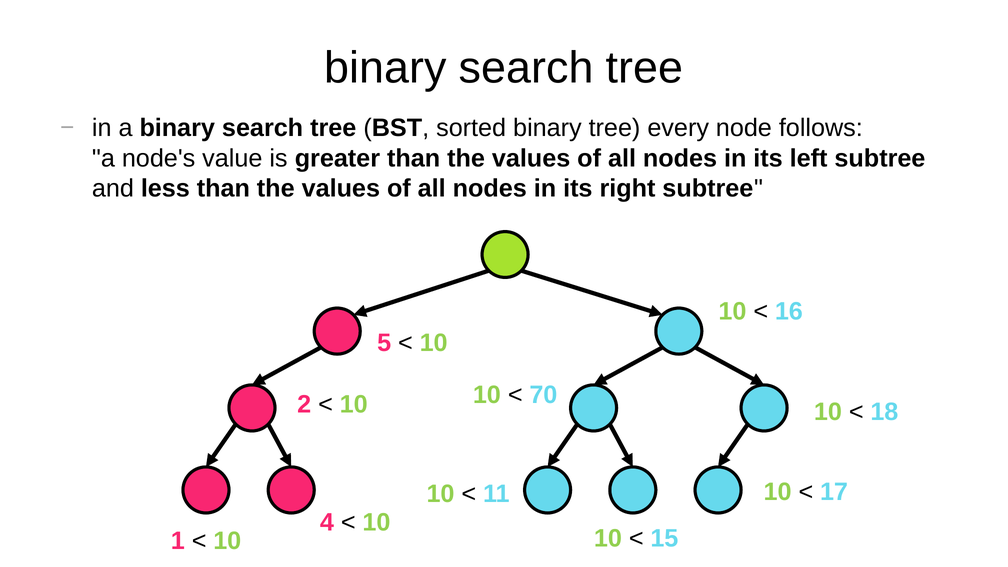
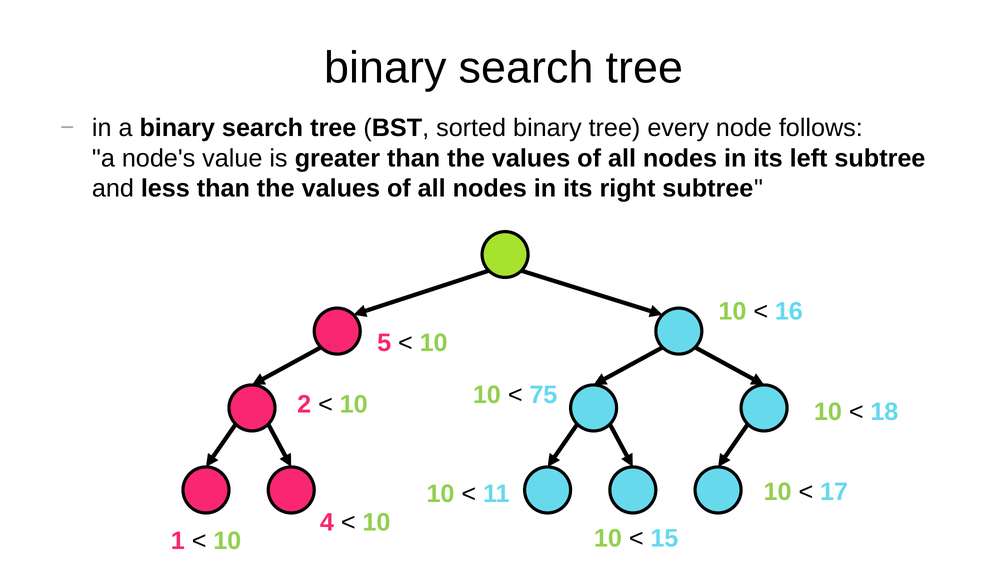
70: 70 -> 75
